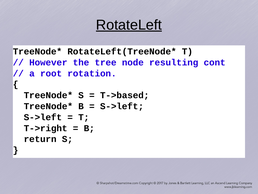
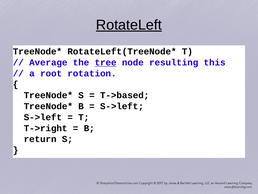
However: However -> Average
tree underline: none -> present
cont: cont -> this
